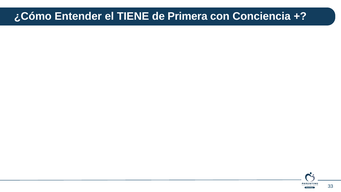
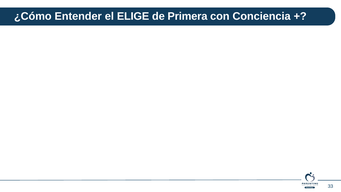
TIENE: TIENE -> ELIGE
